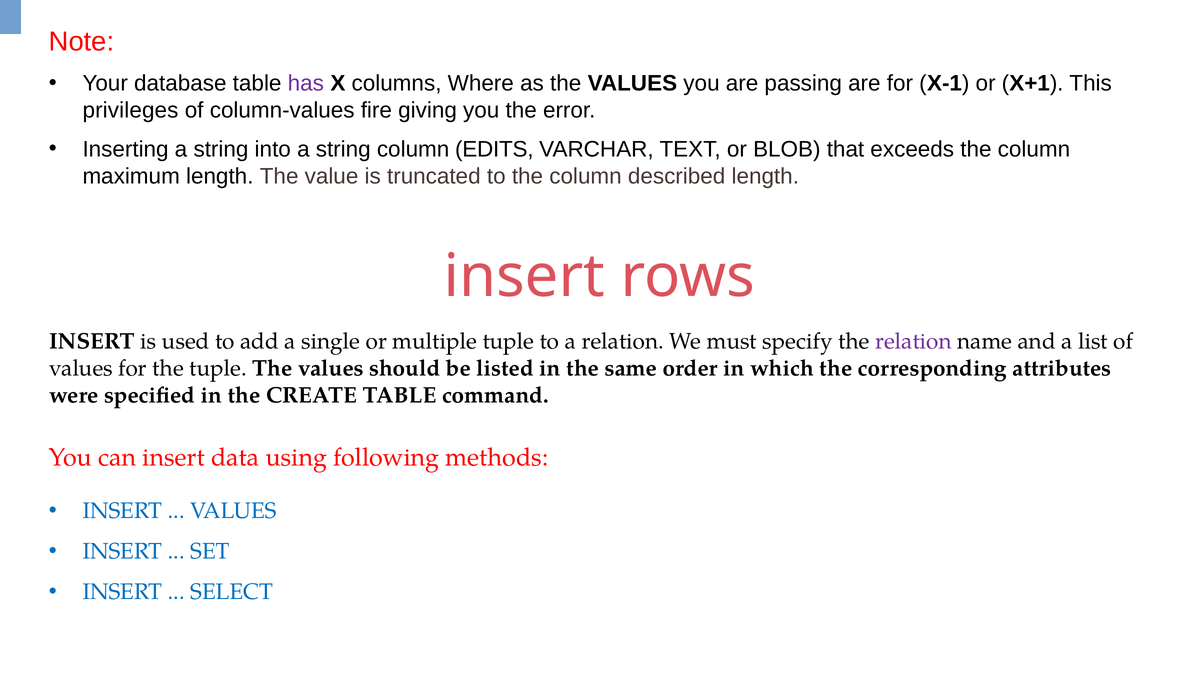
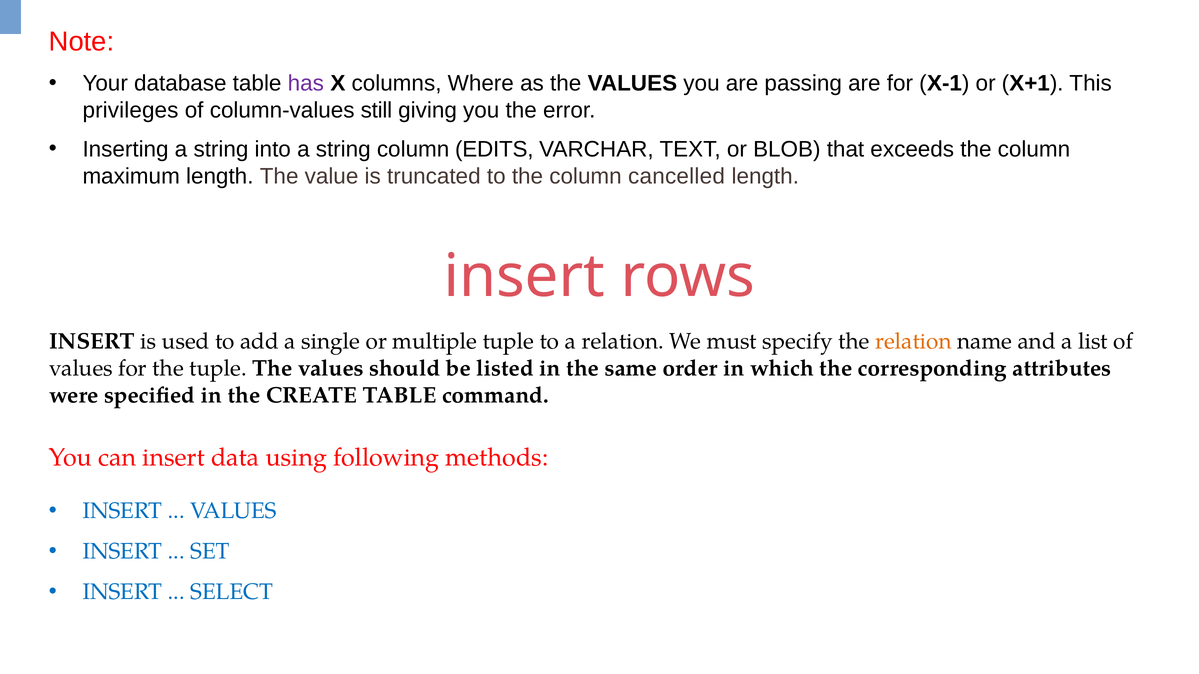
fire: fire -> still
described: described -> cancelled
relation at (913, 342) colour: purple -> orange
